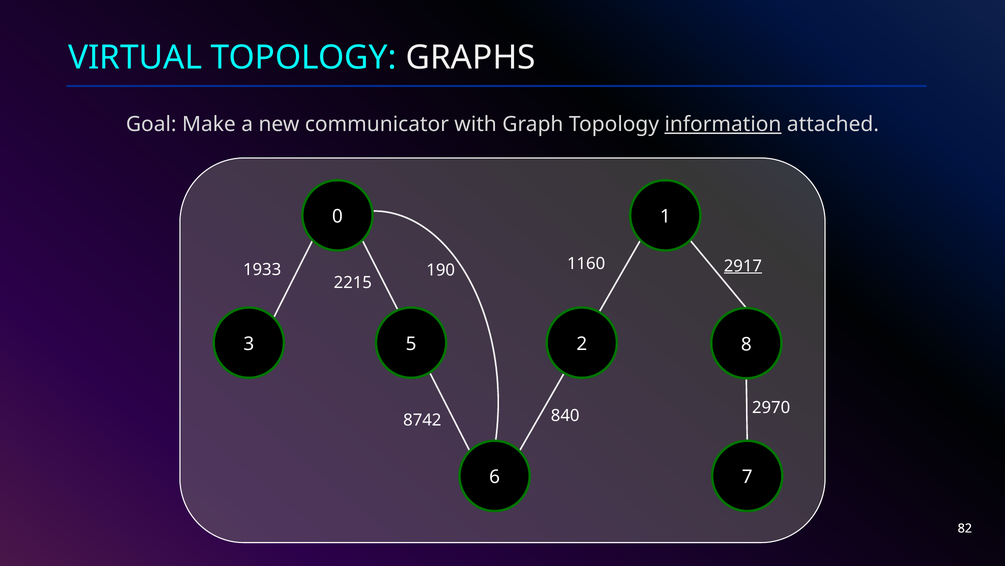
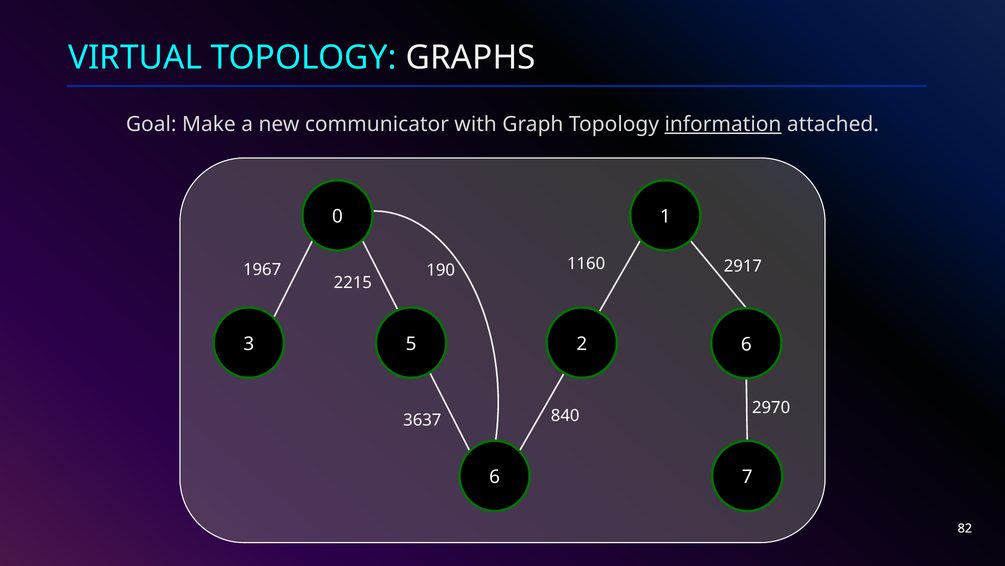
2917 underline: present -> none
1933: 1933 -> 1967
3 8: 8 -> 6
8742: 8742 -> 3637
